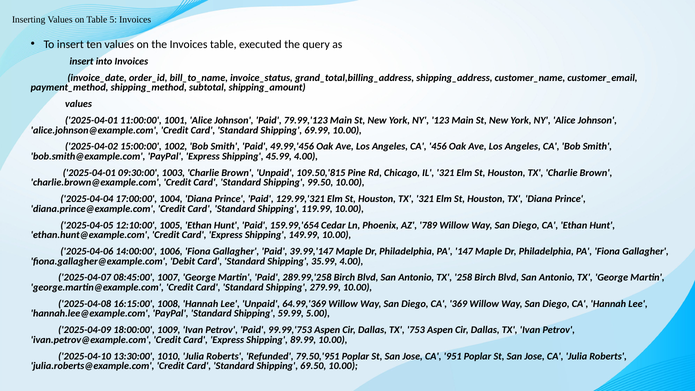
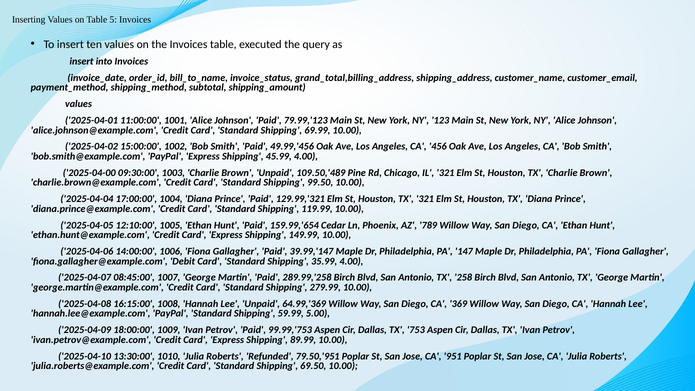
2025-04-01 at (89, 173): 2025-04-01 -> 2025-04-00
109.50,'815: 109.50,'815 -> 109.50,'489
